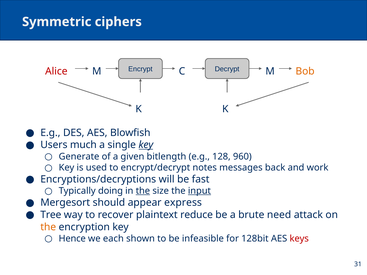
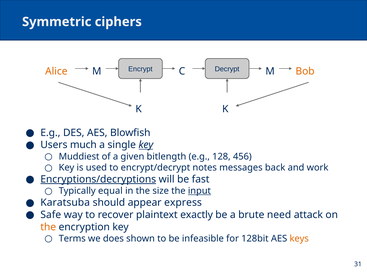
Alice colour: red -> orange
Generate: Generate -> Muddiest
960: 960 -> 456
Encryptions/decryptions underline: none -> present
doing: doing -> equal
the at (143, 191) underline: present -> none
Mergesort: Mergesort -> Karatsuba
Tree: Tree -> Safe
reduce: reduce -> exactly
Hence: Hence -> Terms
each: each -> does
keys colour: red -> orange
